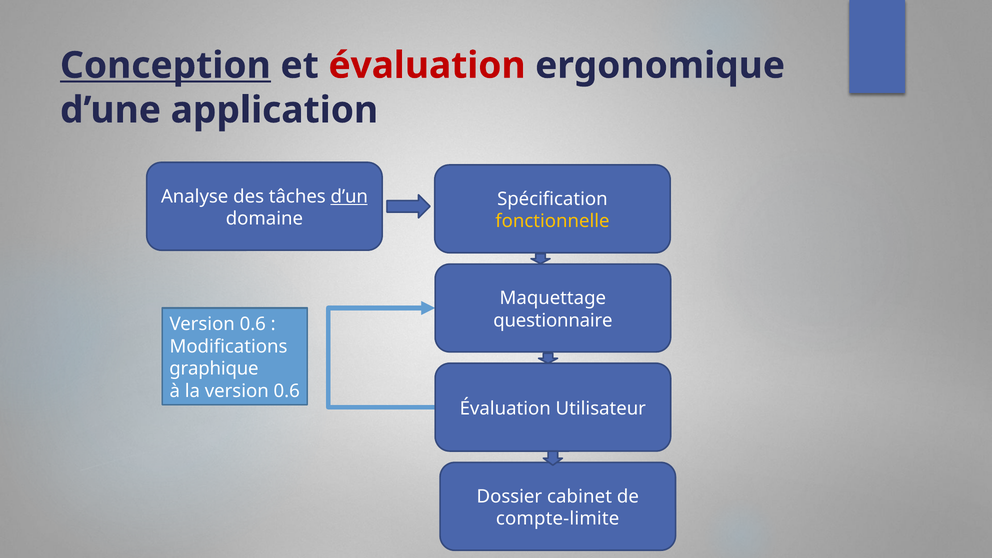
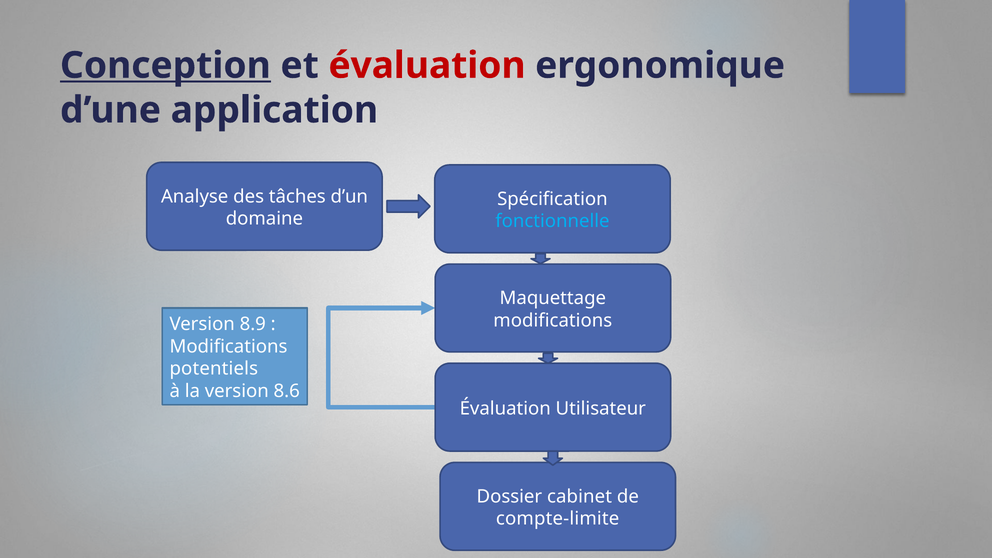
d’un underline: present -> none
fonctionnelle colour: yellow -> light blue
questionnaire at (553, 320): questionnaire -> modifications
0.6 at (253, 324): 0.6 -> 8.9
graphique: graphique -> potentiels
la version 0.6: 0.6 -> 8.6
